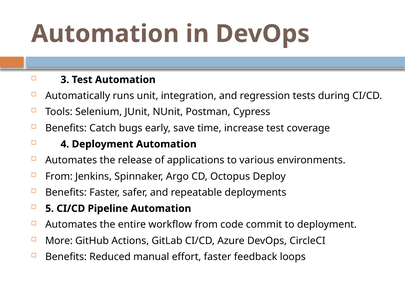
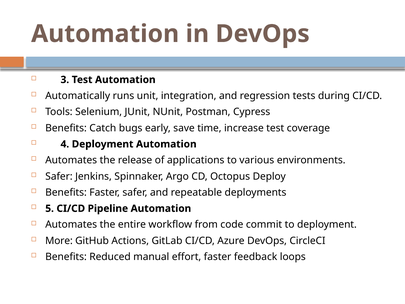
From at (59, 176): From -> Safer
